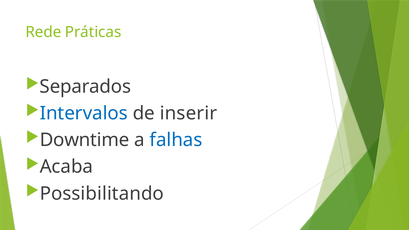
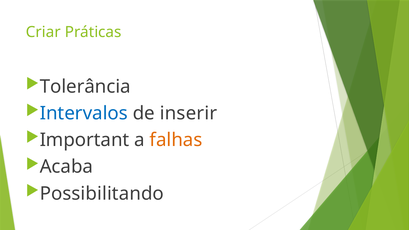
Rede: Rede -> Criar
Separados: Separados -> Tolerância
Downtime: Downtime -> Important
falhas colour: blue -> orange
